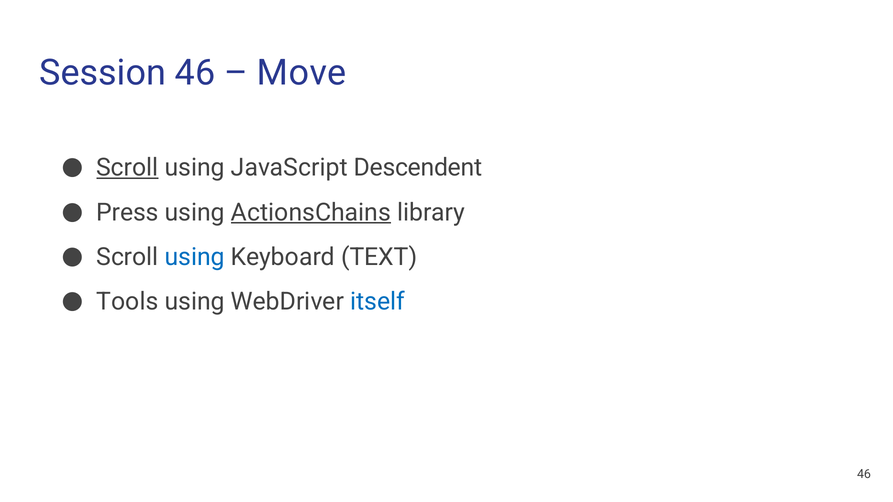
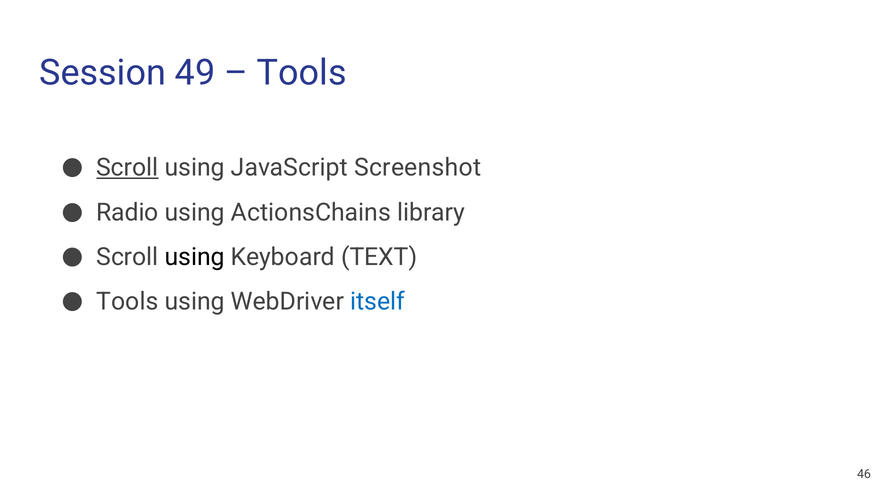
Session 46: 46 -> 49
Move at (302, 73): Move -> Tools
Descendent: Descendent -> Screenshot
Press: Press -> Radio
ActionsChains underline: present -> none
using at (195, 257) colour: blue -> black
